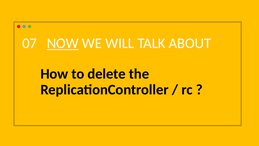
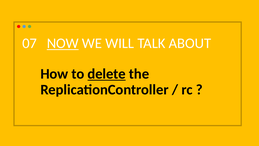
delete underline: none -> present
